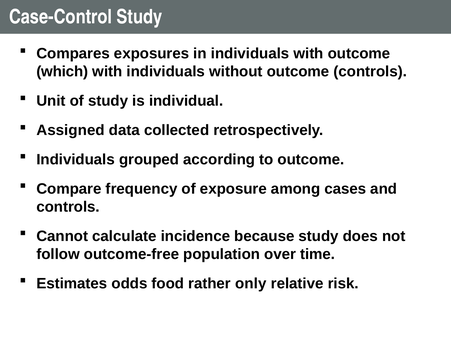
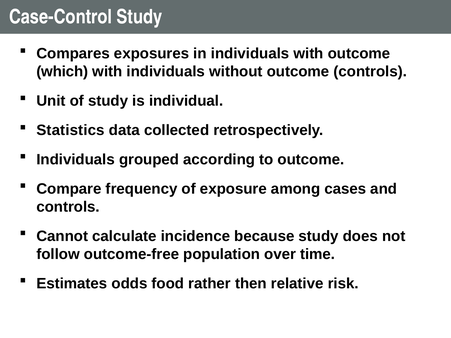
Assigned: Assigned -> Statistics
only: only -> then
